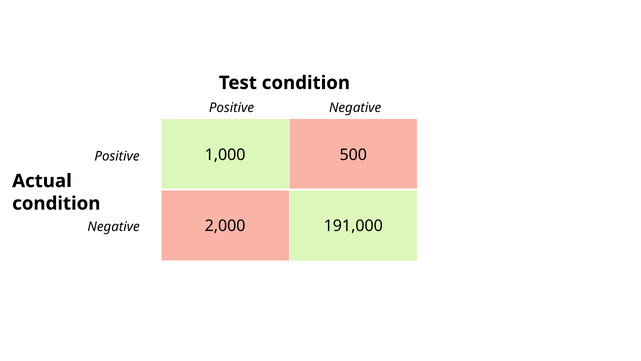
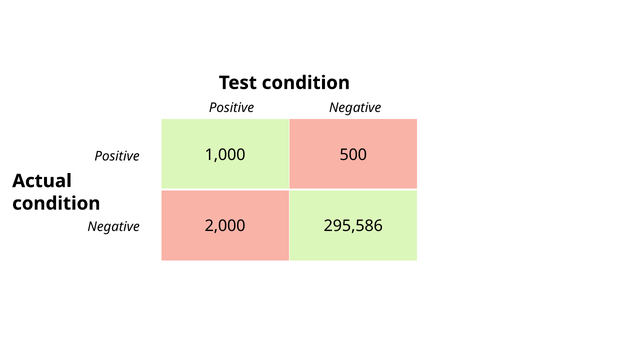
191,000: 191,000 -> 295,586
